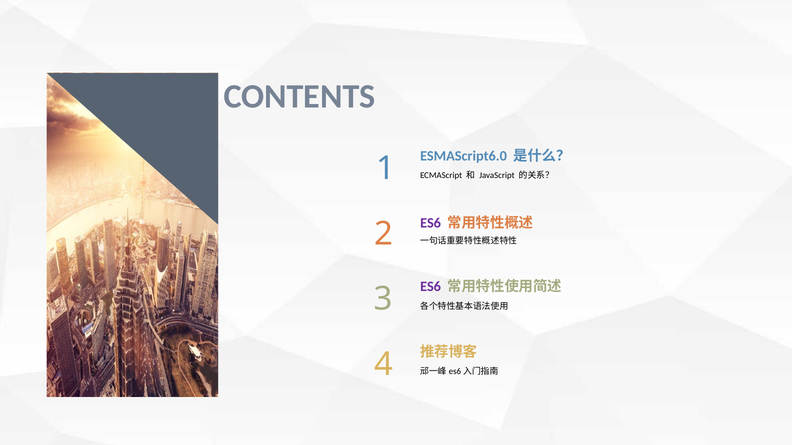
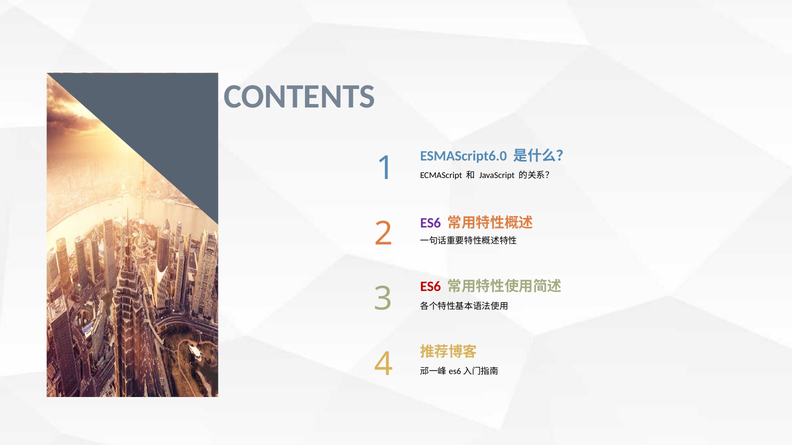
ES6 at (431, 287) colour: purple -> red
